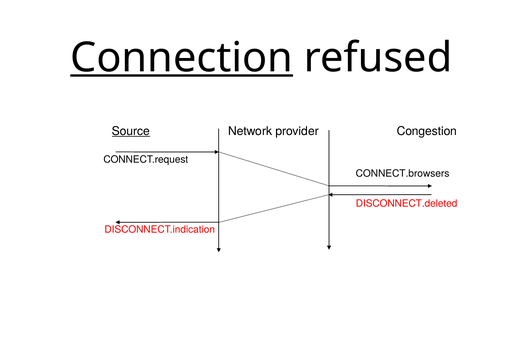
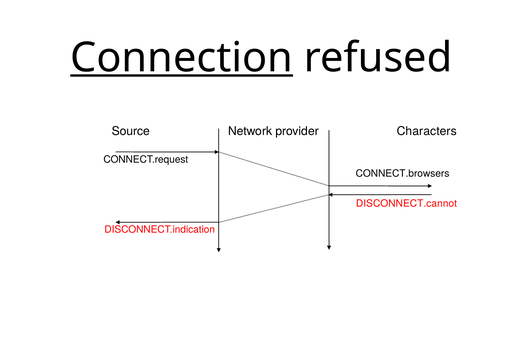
Source underline: present -> none
Congestion: Congestion -> Characters
DISCONNECT.deleted: DISCONNECT.deleted -> DISCONNECT.cannot
